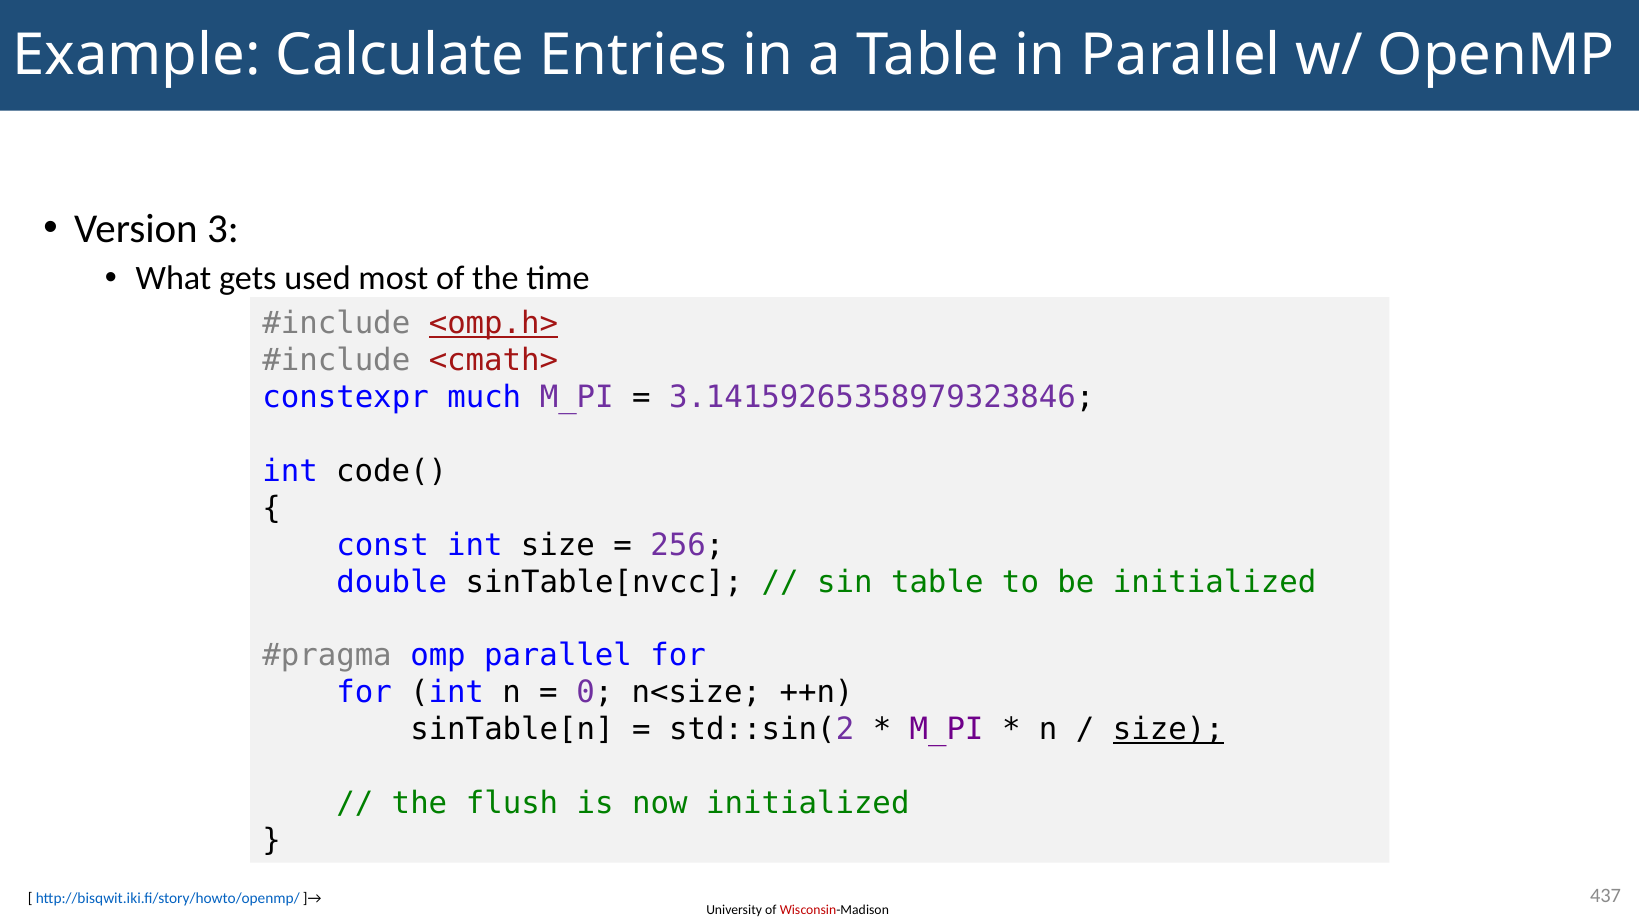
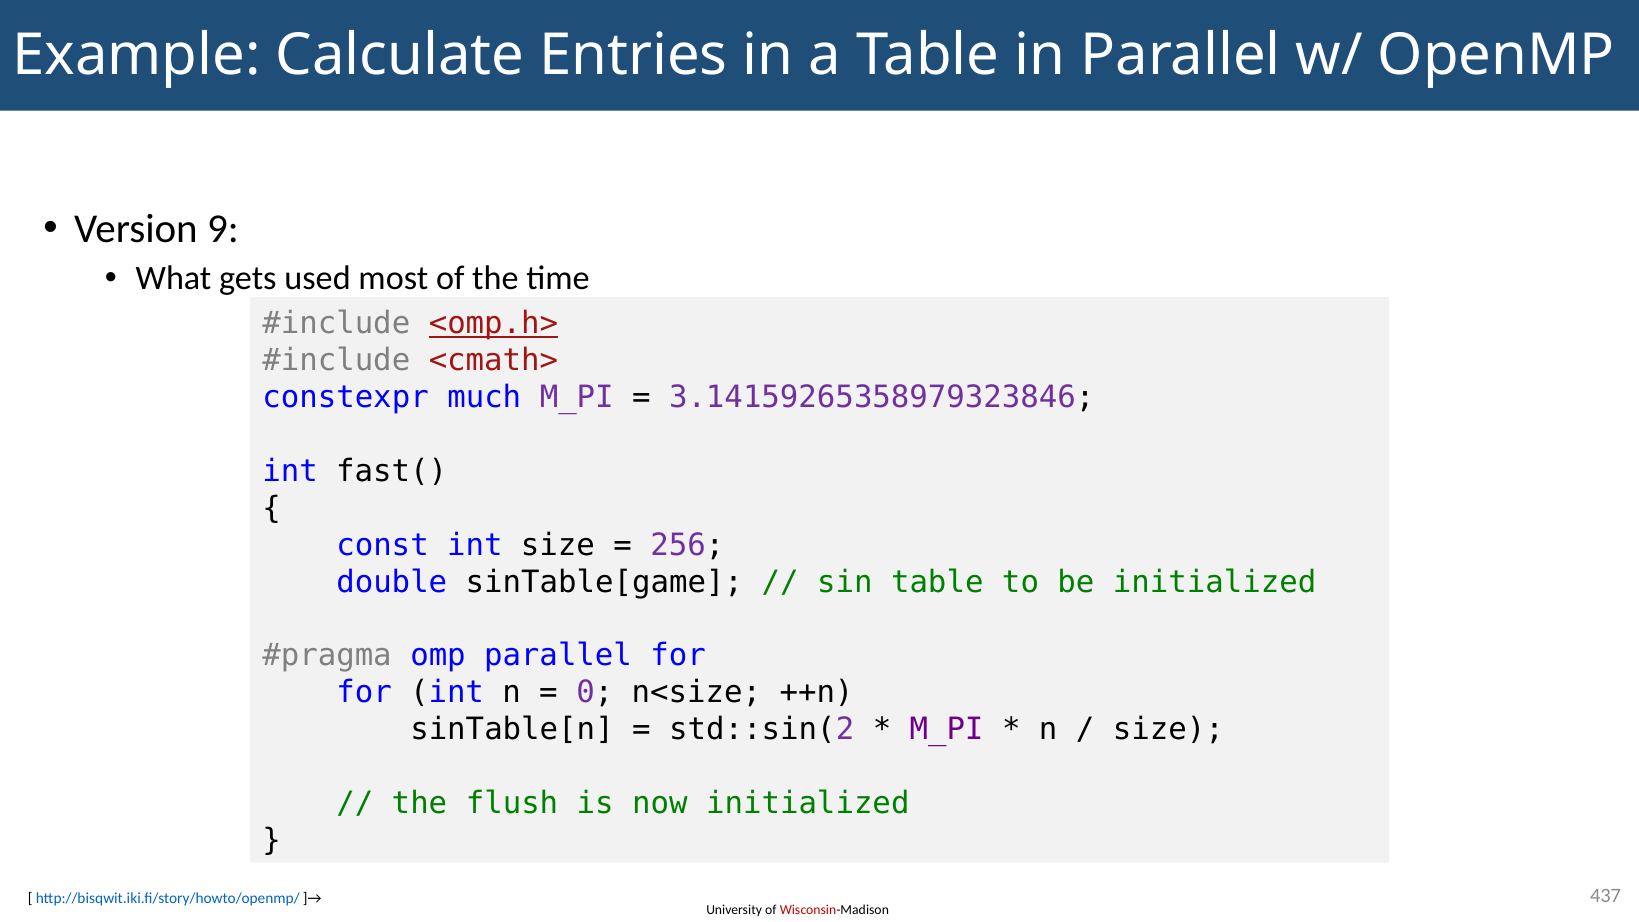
3: 3 -> 9
code(: code( -> fast(
sinTable[nvcc: sinTable[nvcc -> sinTable[game
size at (1168, 729) underline: present -> none
